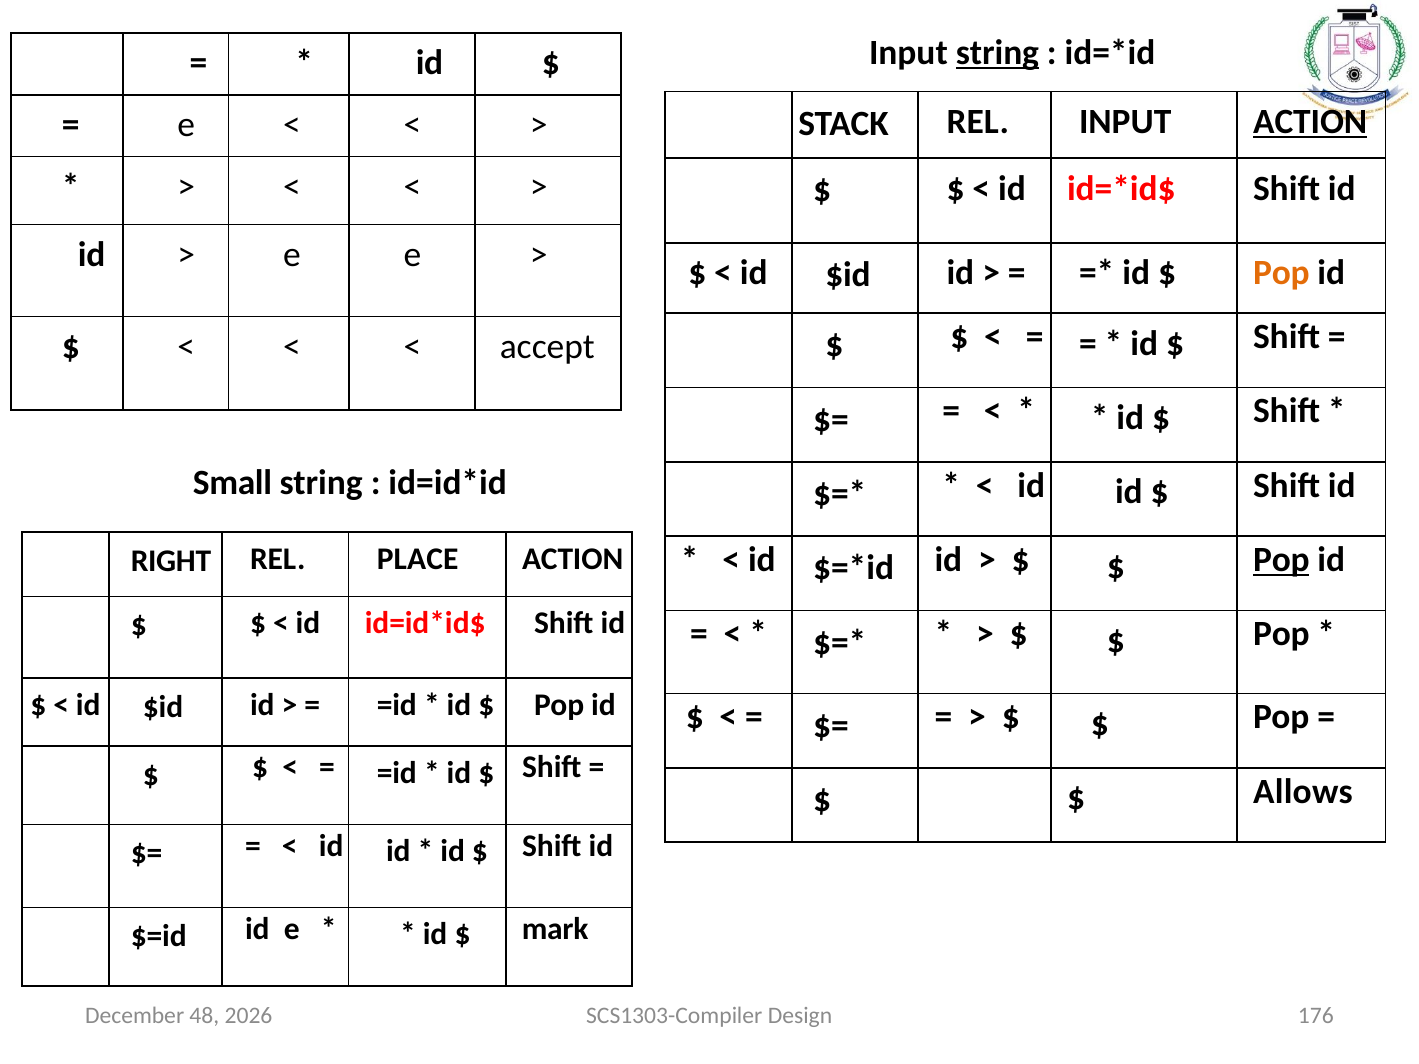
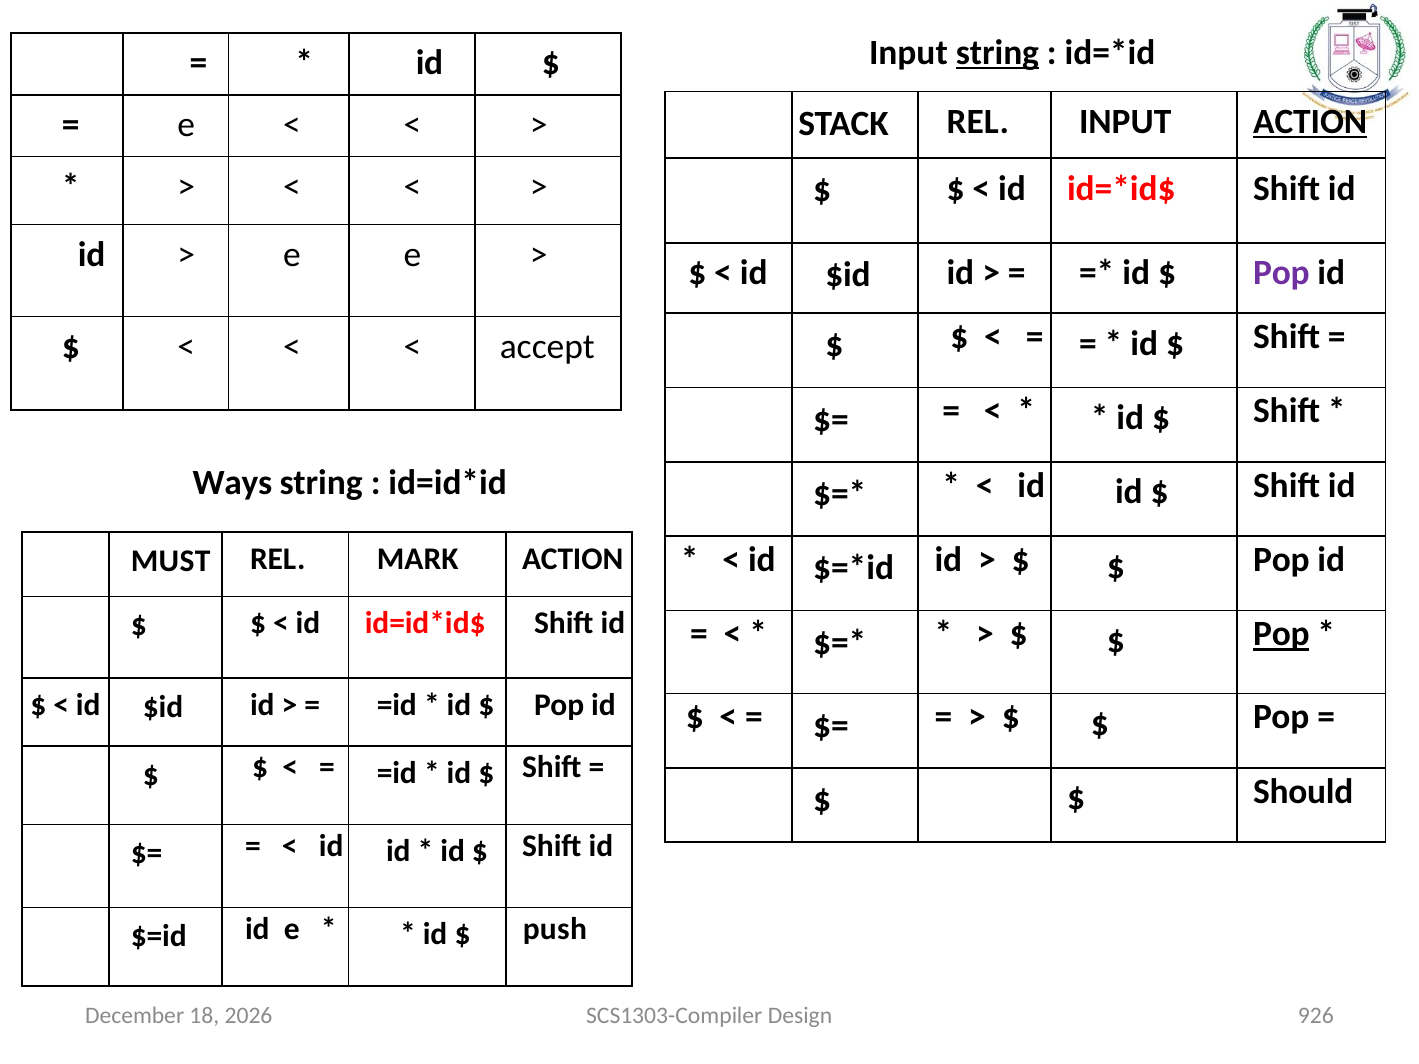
Pop at (1281, 273) colour: orange -> purple
Small: Small -> Ways
Pop at (1281, 560) underline: present -> none
RIGHT: RIGHT -> MUST
PLACE: PLACE -> MARK
Pop at (1281, 634) underline: none -> present
Allows: Allows -> Should
mark: mark -> push
48: 48 -> 18
176: 176 -> 926
